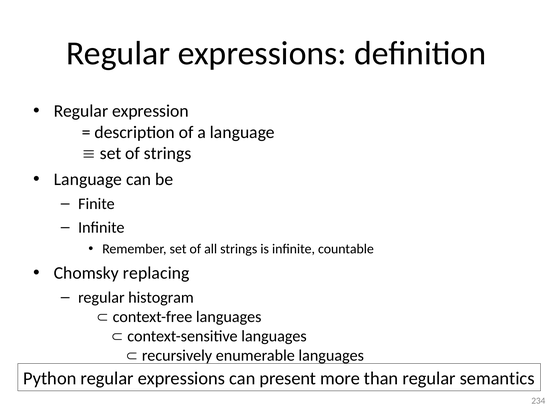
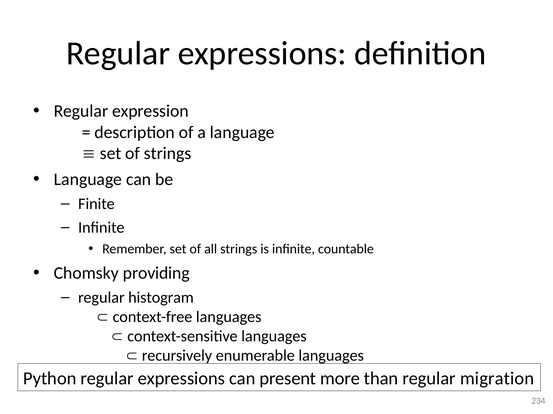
replacing: replacing -> providing
semantics: semantics -> migration
